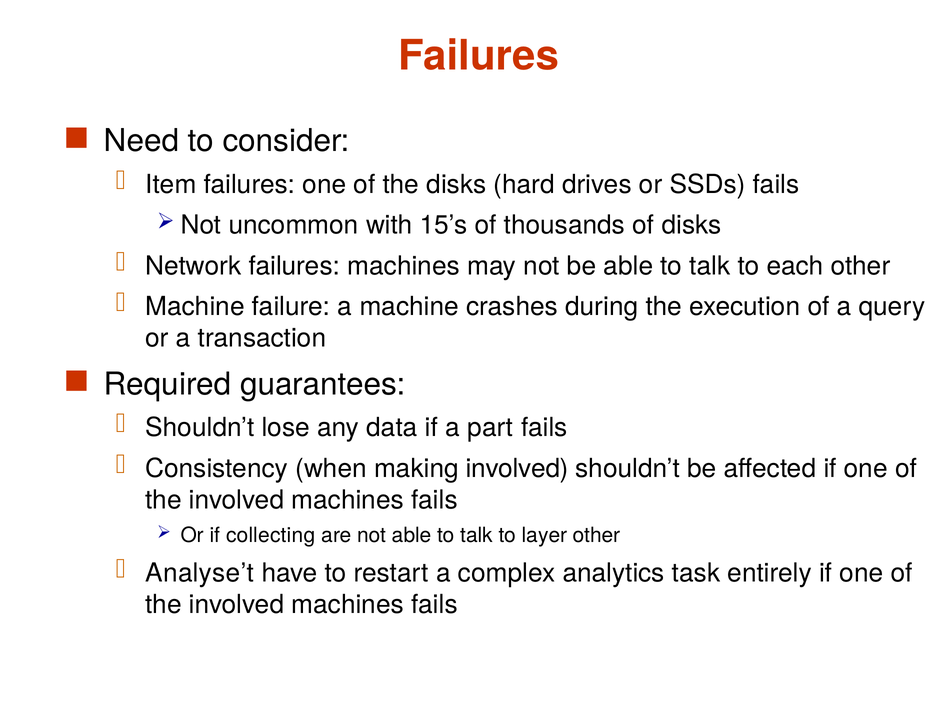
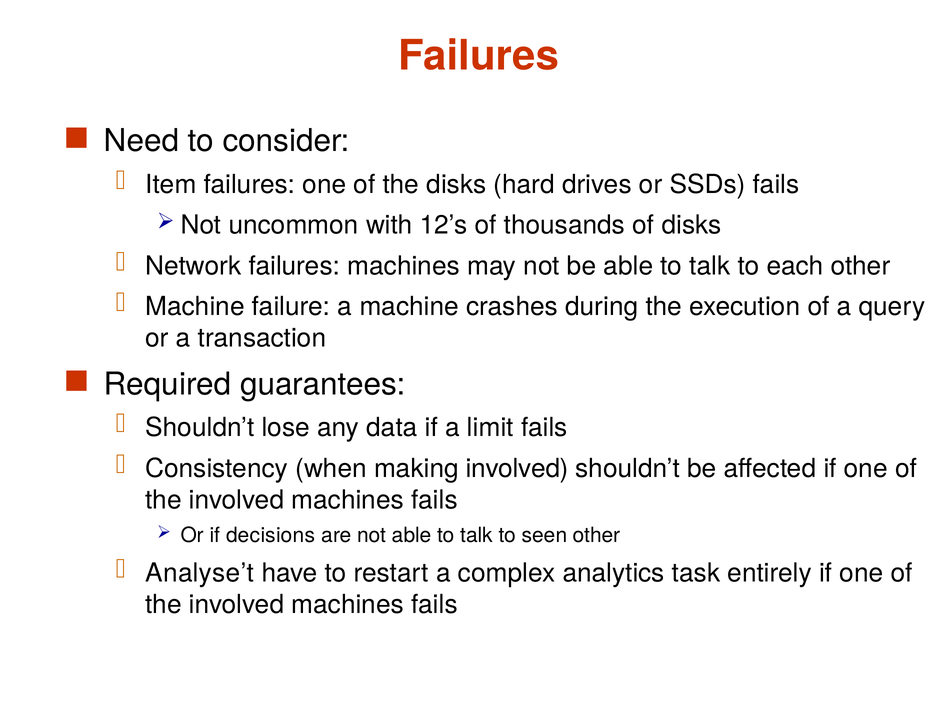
15’s: 15’s -> 12’s
part: part -> limit
collecting: collecting -> decisions
layer: layer -> seen
